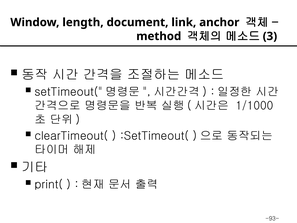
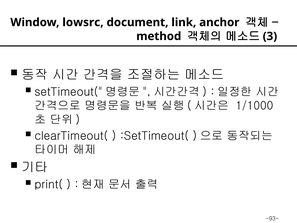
length: length -> lowsrc
